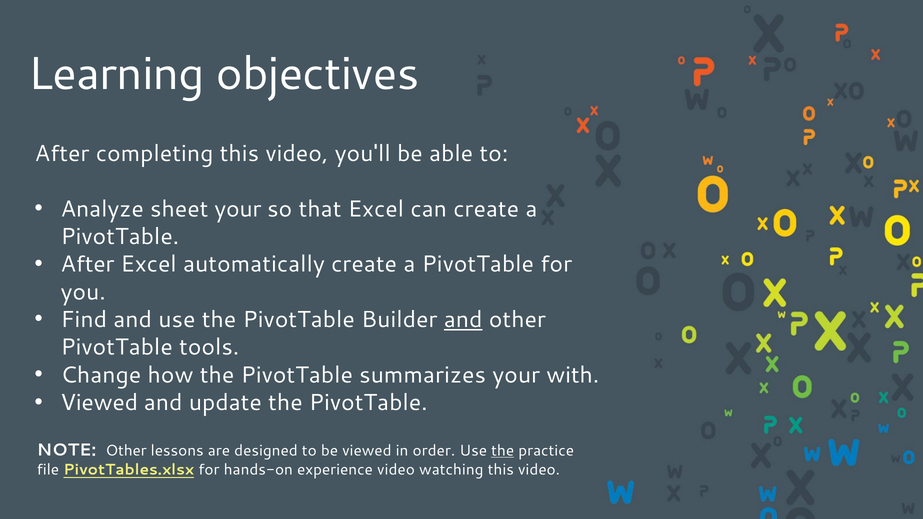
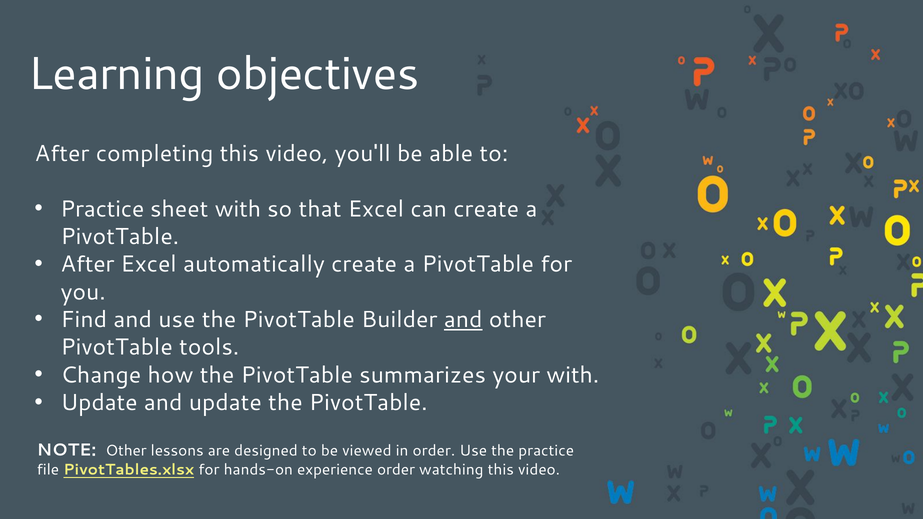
Analyze at (102, 209): Analyze -> Practice
sheet your: your -> with
Viewed at (99, 403): Viewed -> Update
the at (503, 451) underline: present -> none
experience video: video -> order
